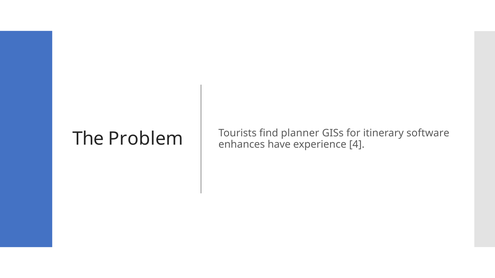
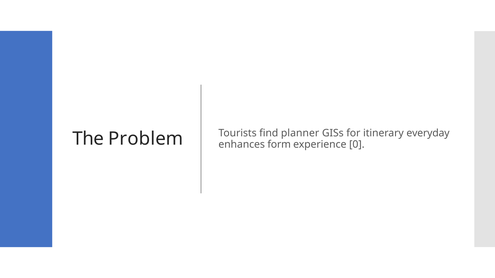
software: software -> everyday
have: have -> form
4: 4 -> 0
